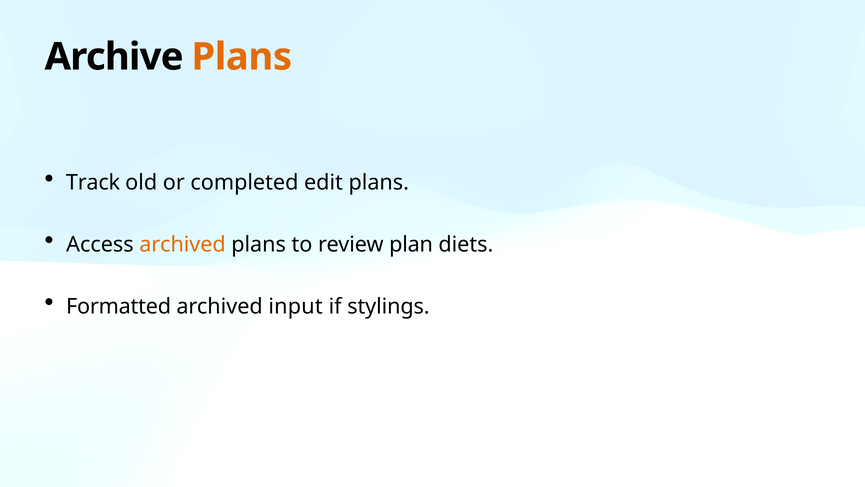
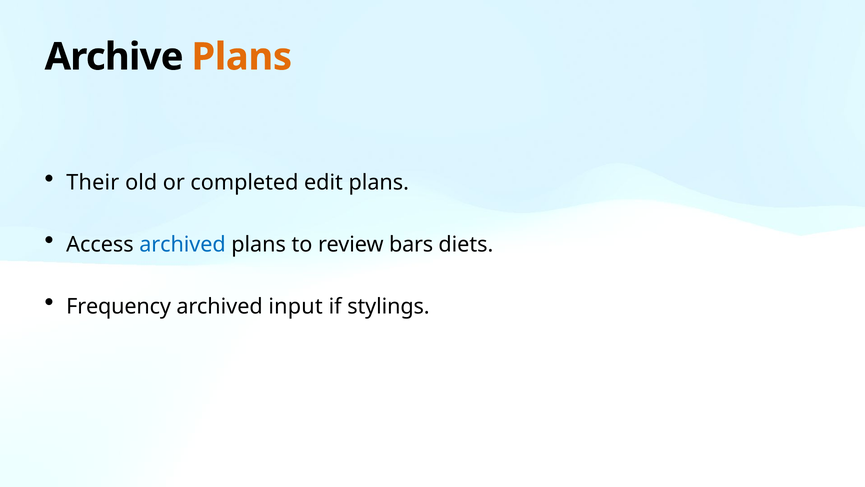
Track: Track -> Their
archived at (182, 244) colour: orange -> blue
plan: plan -> bars
Formatted: Formatted -> Frequency
